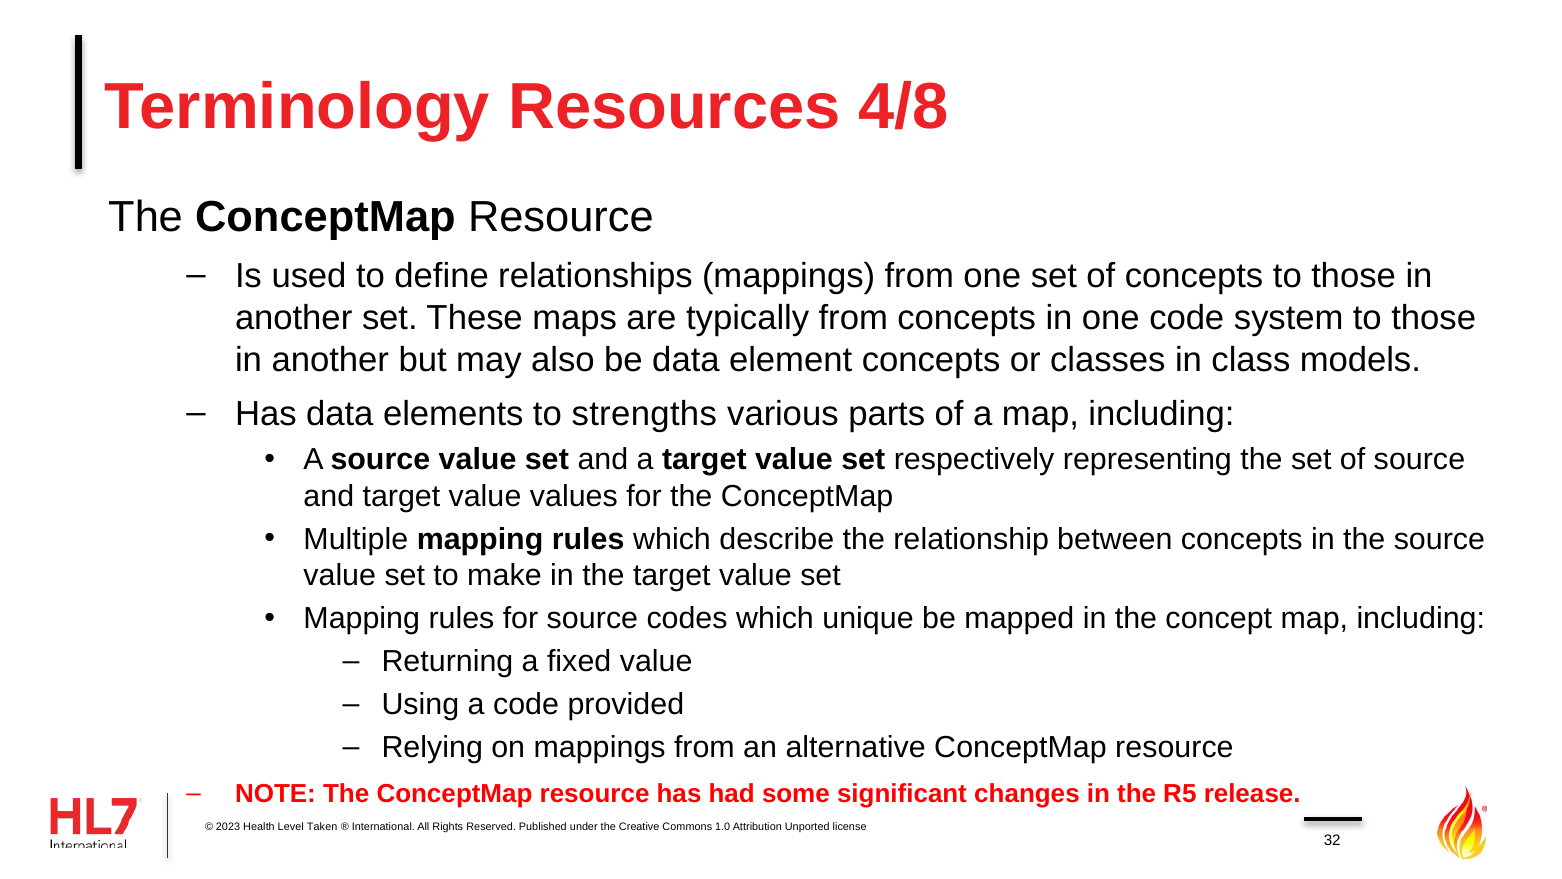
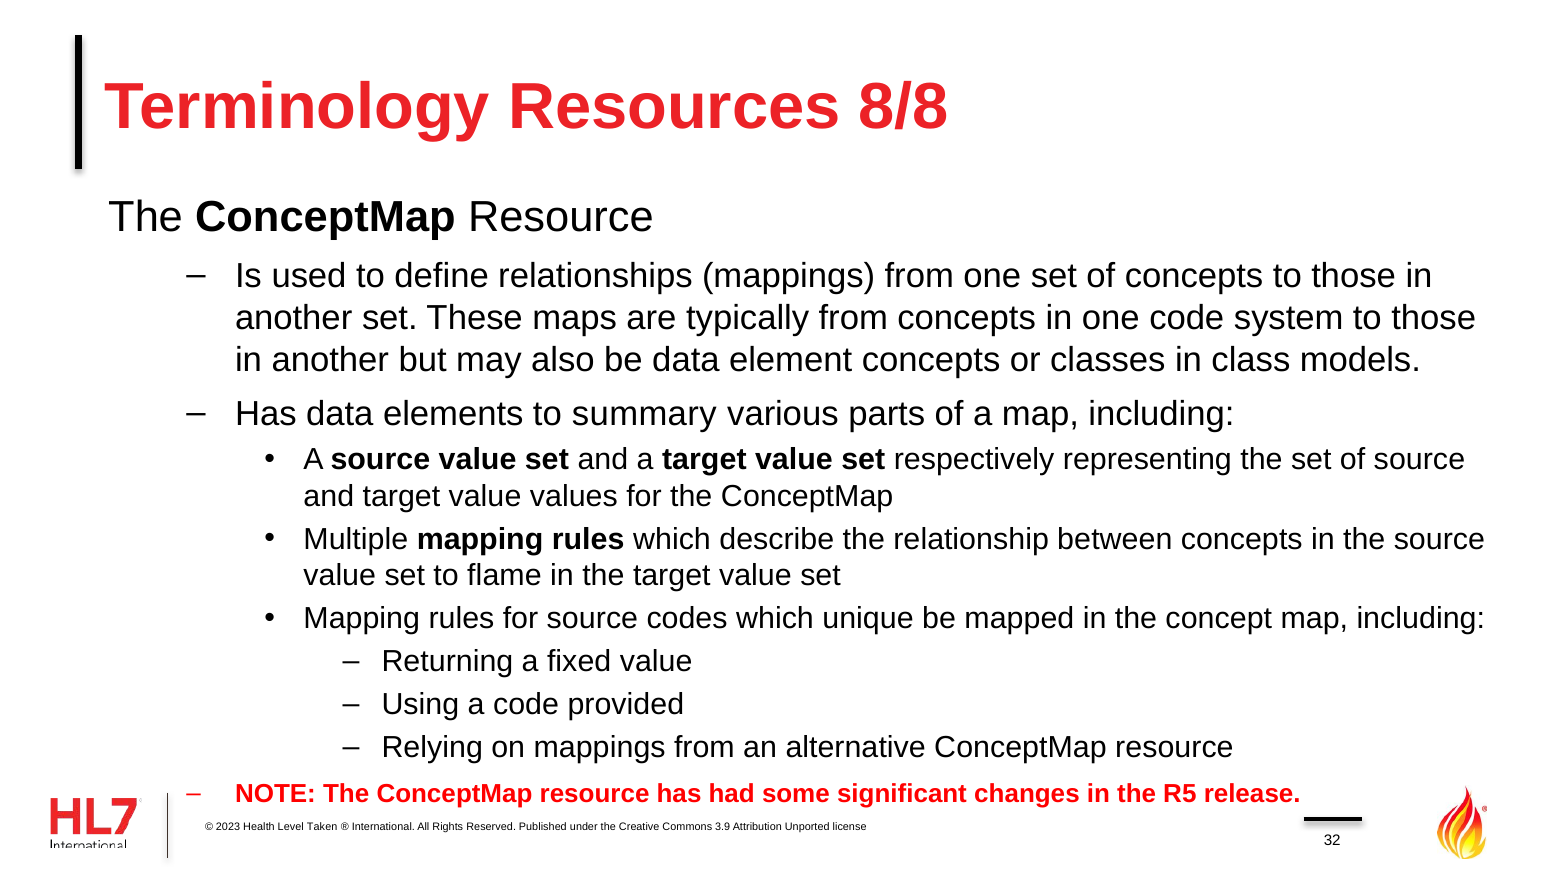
4/8: 4/8 -> 8/8
strengths: strengths -> summary
make: make -> flame
1.0: 1.0 -> 3.9
